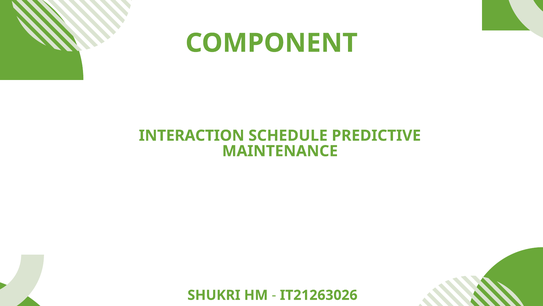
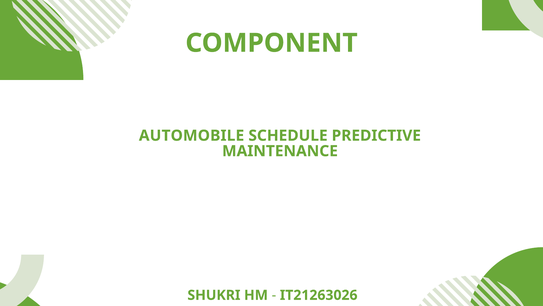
INTERACTION: INTERACTION -> AUTOMOBILE
